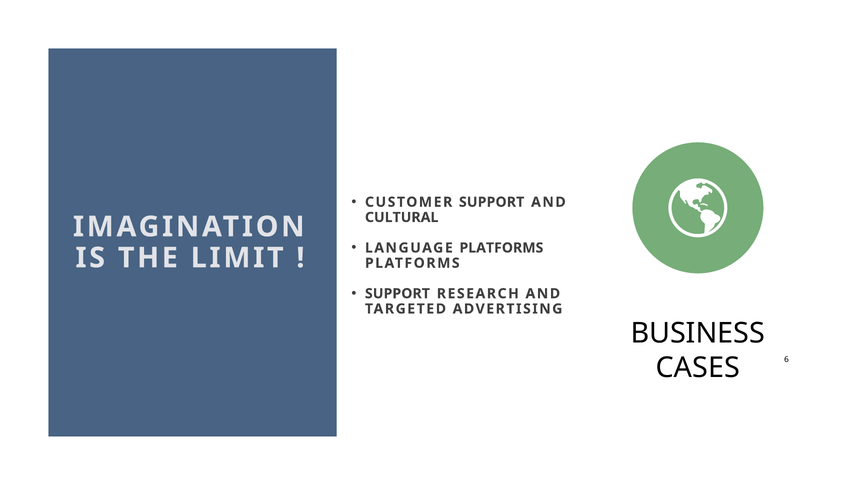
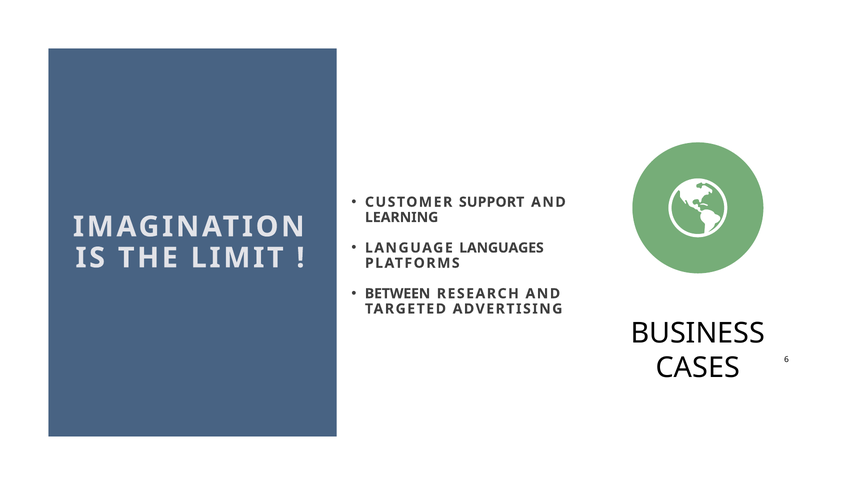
CULTURAL: CULTURAL -> LEARNING
LANGUAGE PLATFORMS: PLATFORMS -> LANGUAGES
SUPPORT at (397, 294): SUPPORT -> BETWEEN
